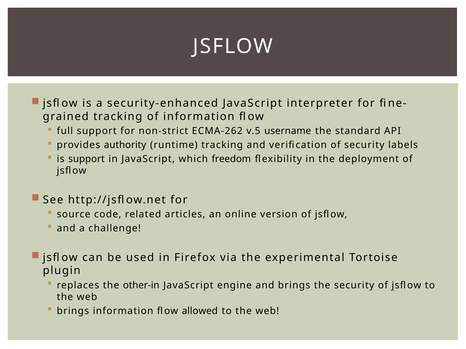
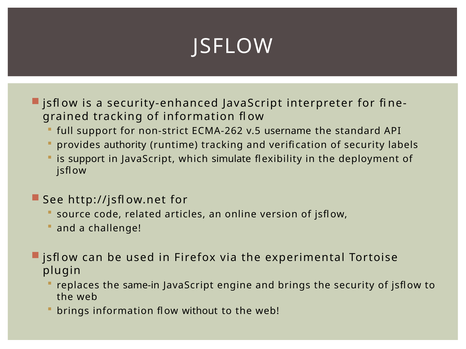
freedom: freedom -> simulate
other-in: other-in -> same-in
allowed: allowed -> without
